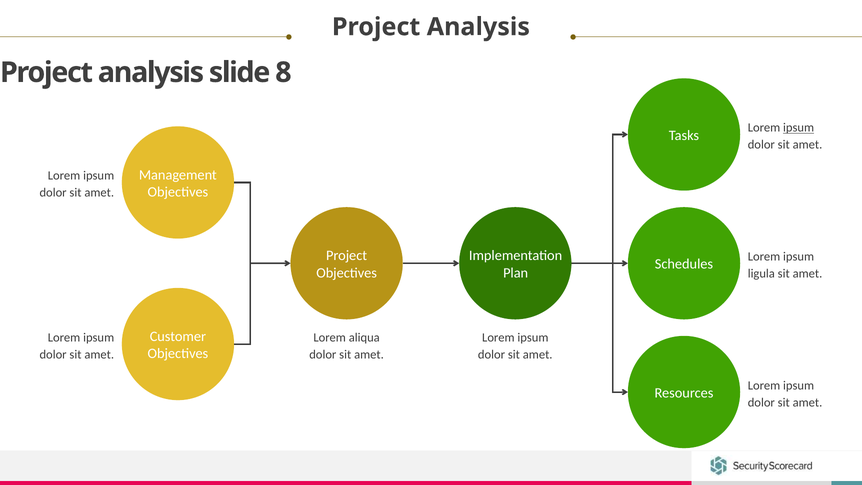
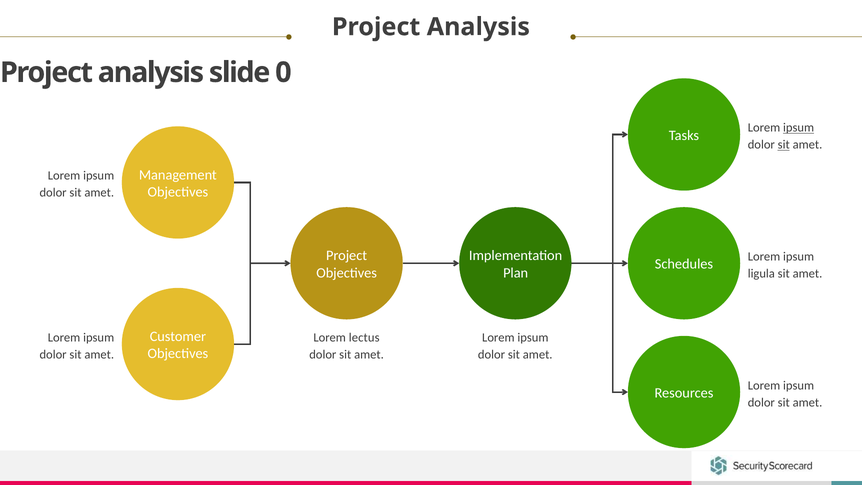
8: 8 -> 0
sit at (784, 145) underline: none -> present
aliqua: aliqua -> lectus
